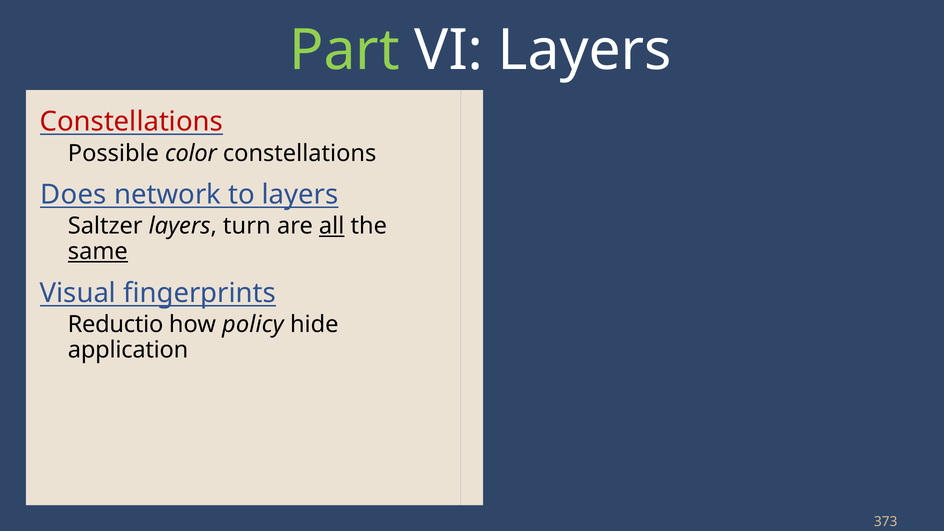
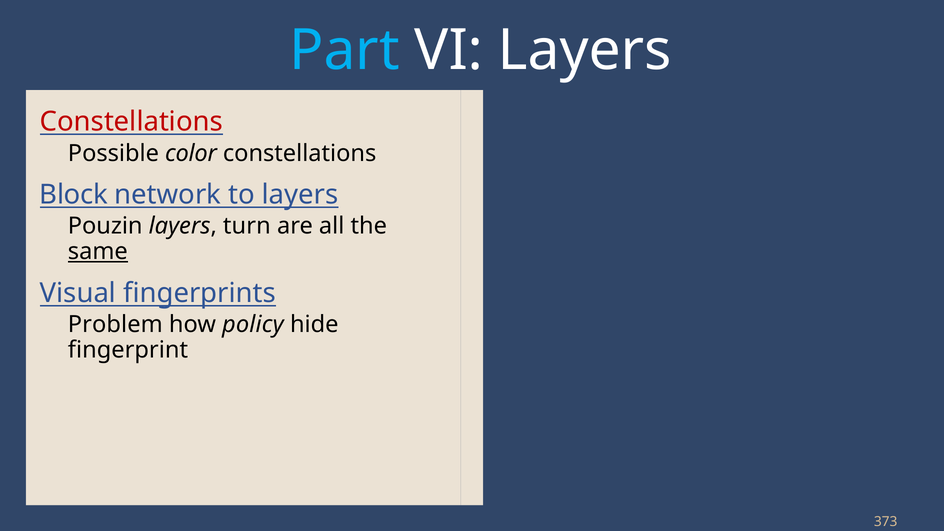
Part colour: light green -> light blue
Does: Does -> Block
Saltzer: Saltzer -> Pouzin
all underline: present -> none
Reductio: Reductio -> Problem
application: application -> fingerprint
